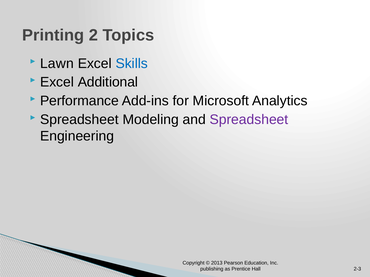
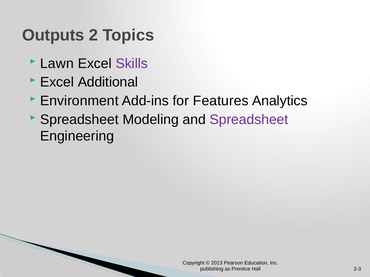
Printing: Printing -> Outputs
Skills colour: blue -> purple
Performance: Performance -> Environment
Microsoft: Microsoft -> Features
